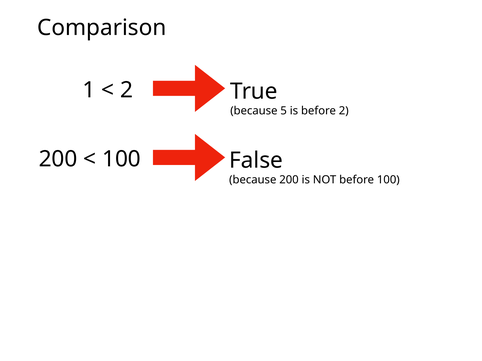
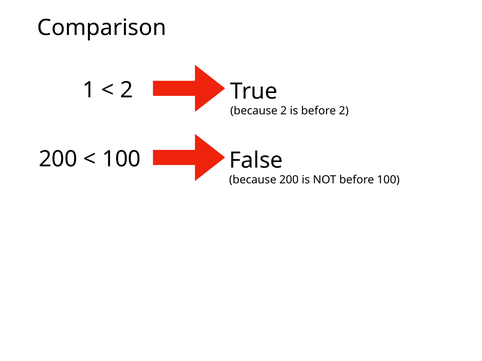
because 5: 5 -> 2
